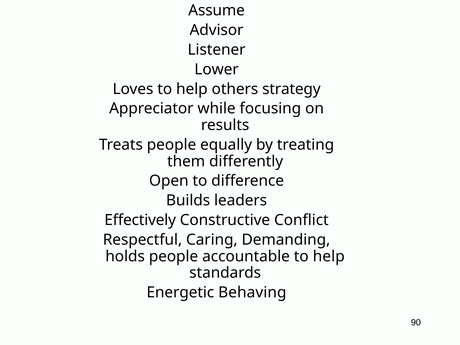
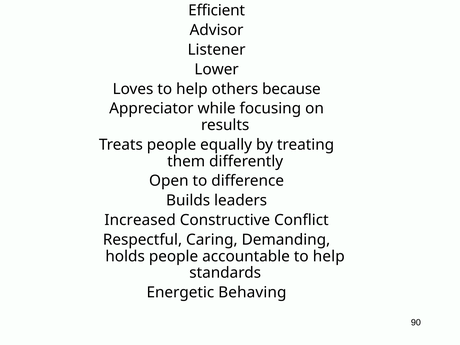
Assume: Assume -> Efficient
strategy: strategy -> because
Effectively: Effectively -> Increased
